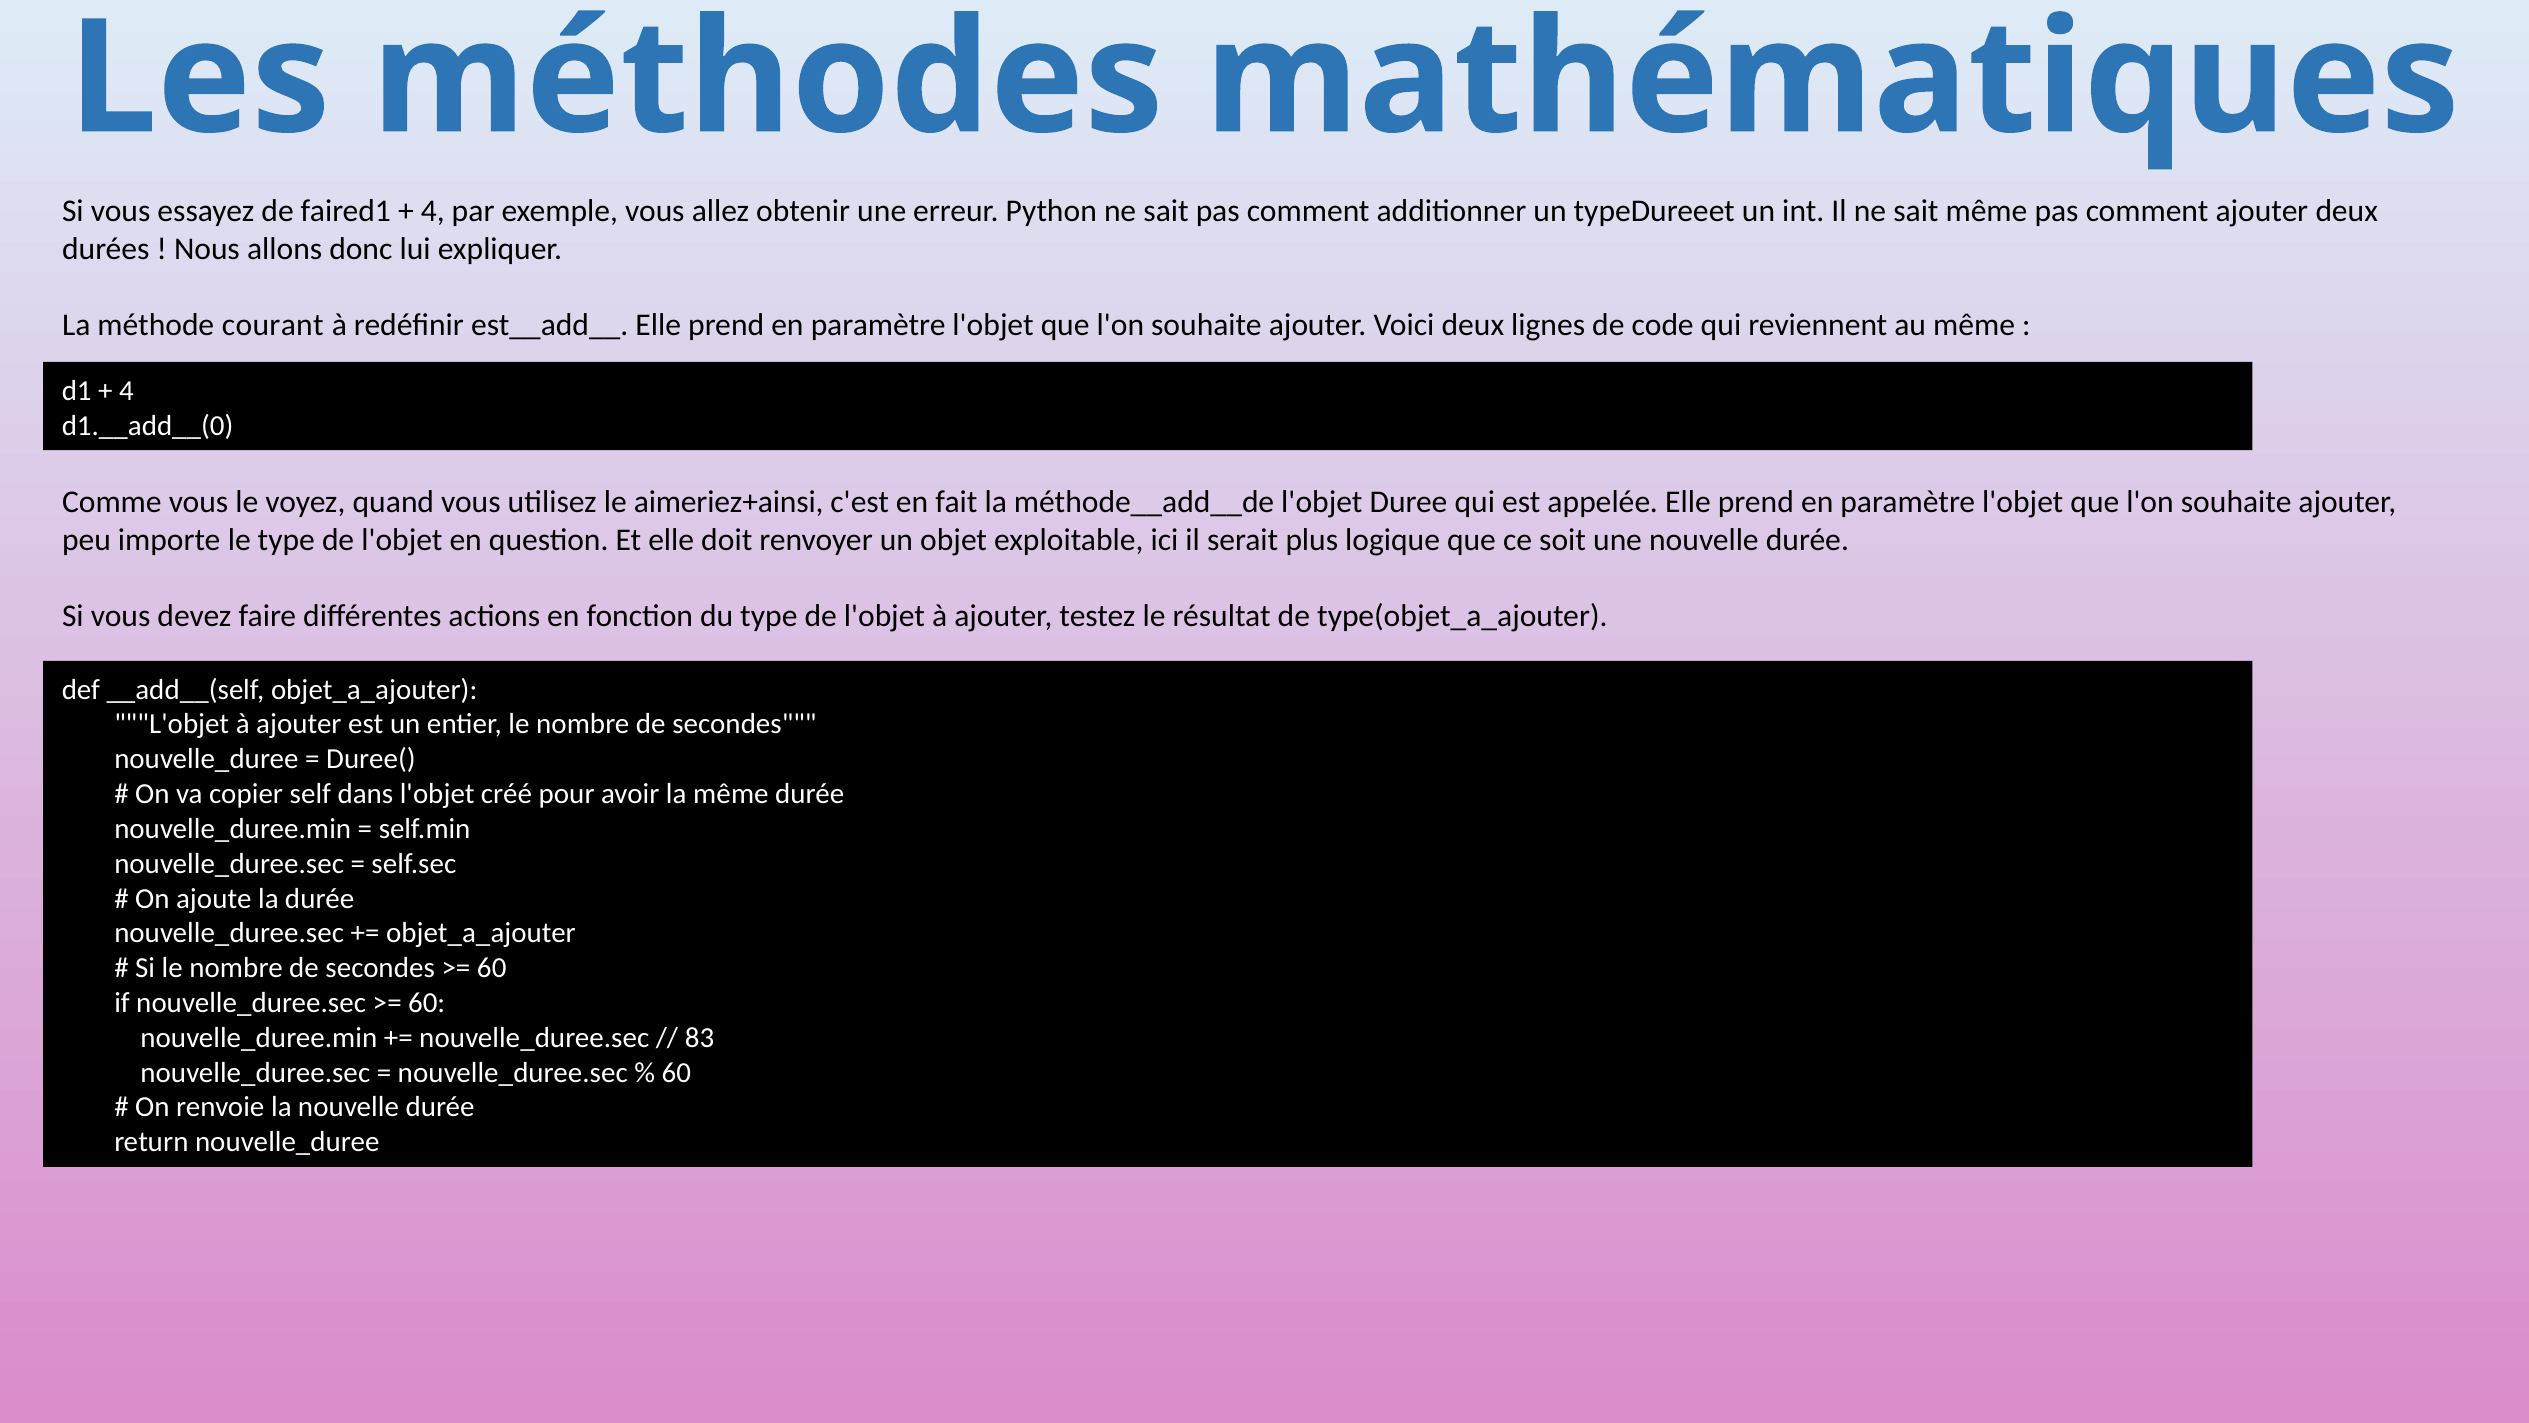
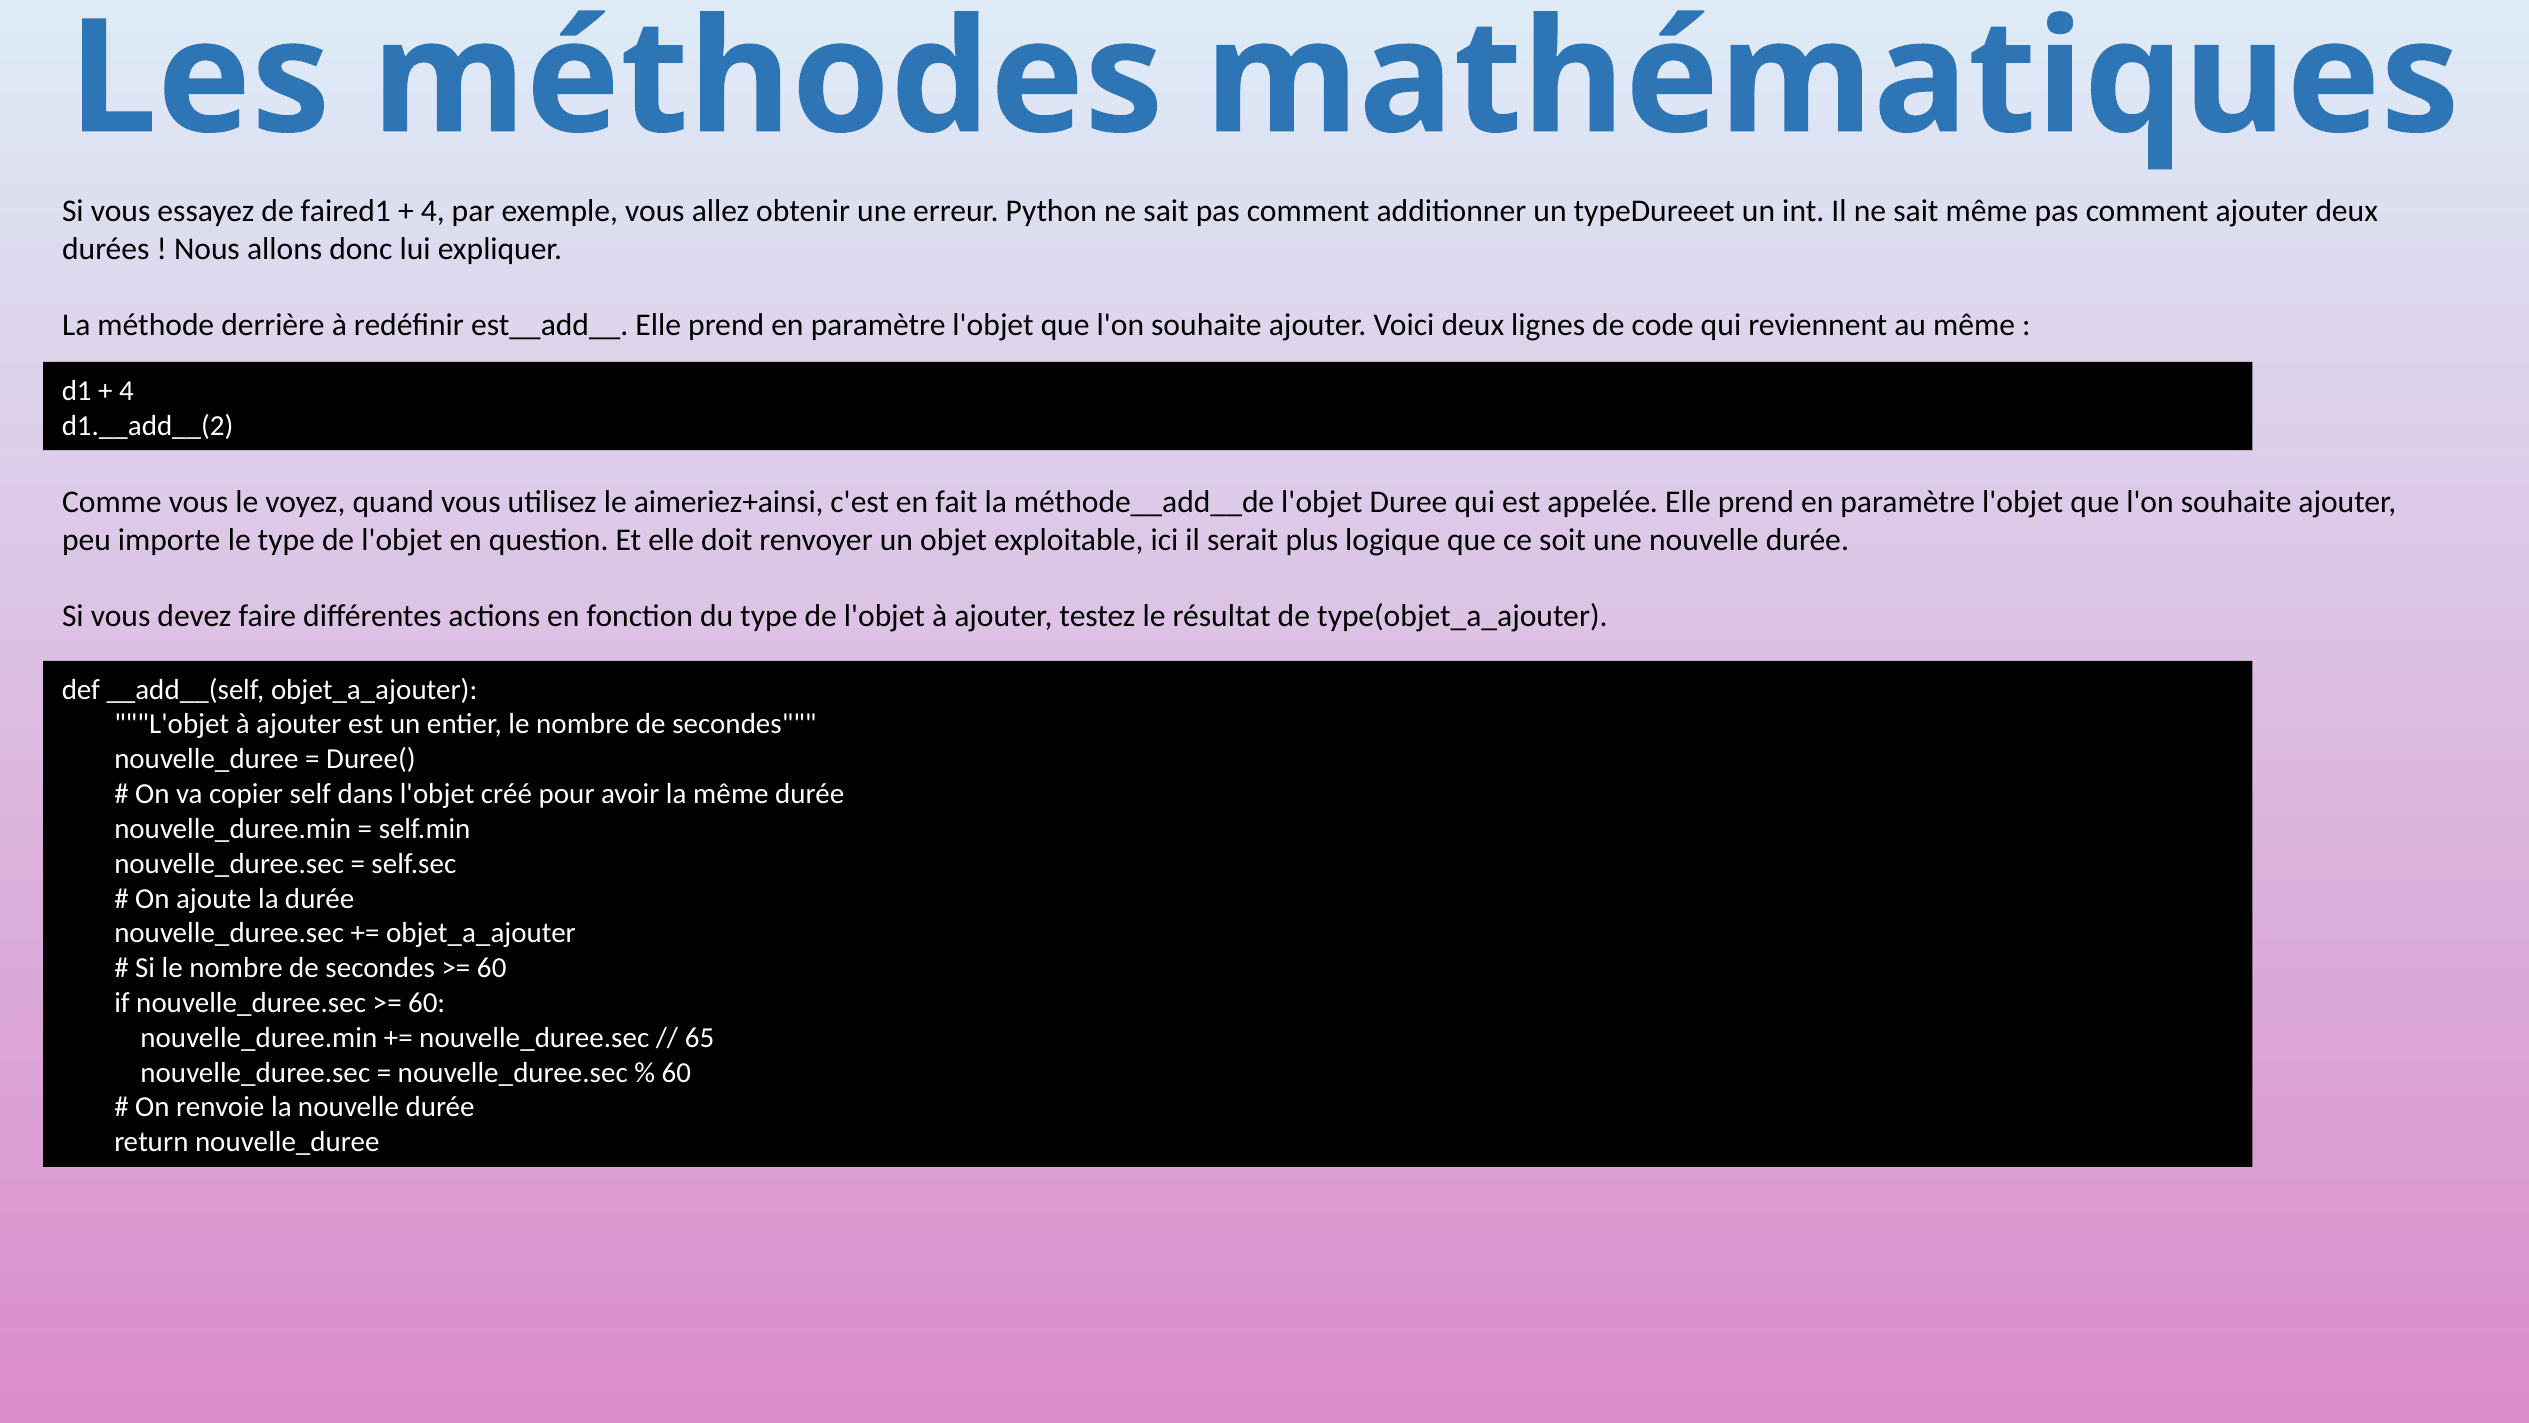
courant: courant -> derrière
d1.__add__(0: d1.__add__(0 -> d1.__add__(2
83: 83 -> 65
